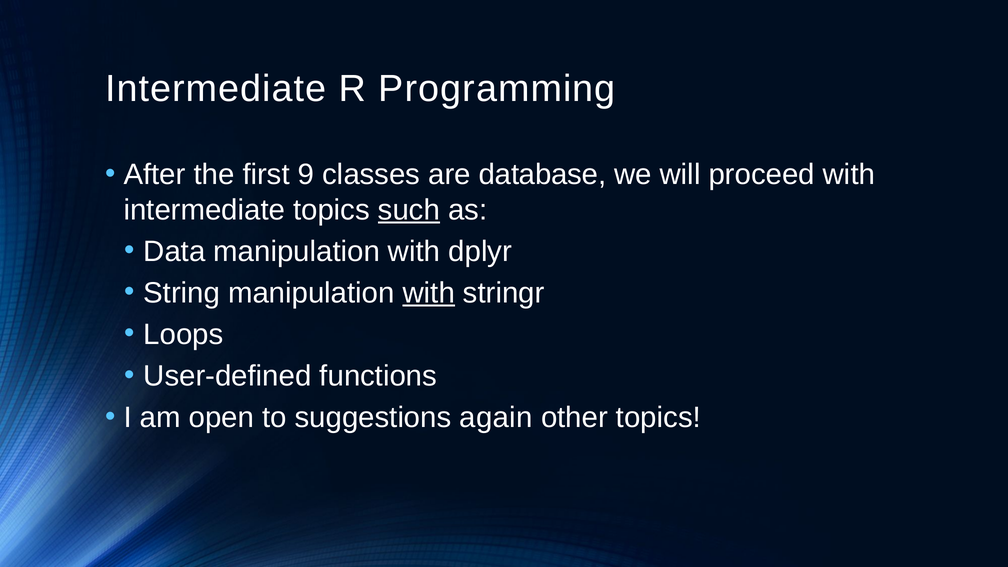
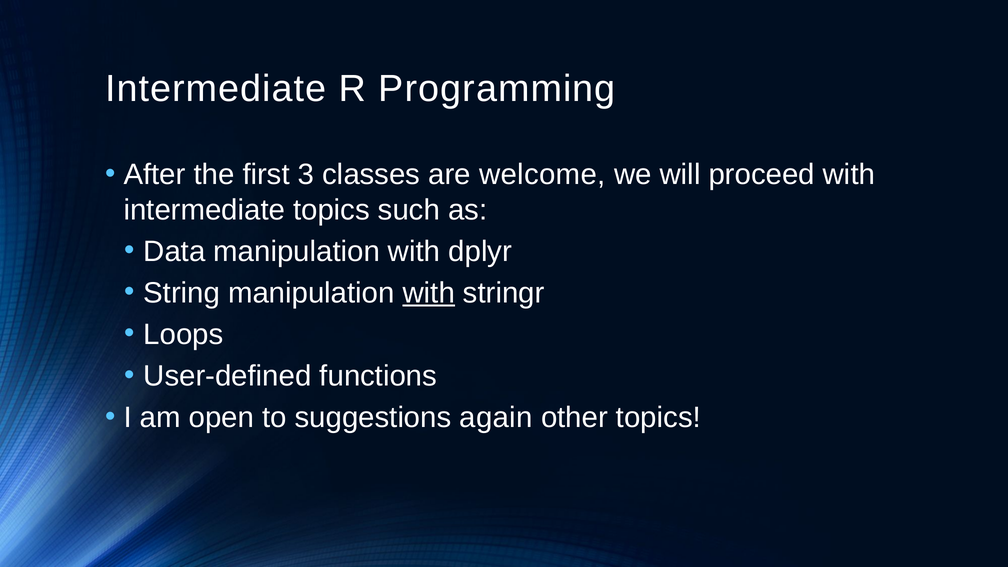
9: 9 -> 3
database: database -> welcome
such underline: present -> none
